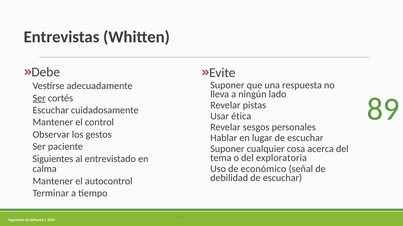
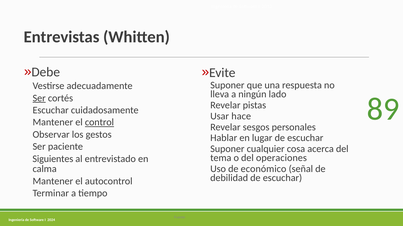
ética: ética -> hace
control underline: none -> present
exploratoria: exploratoria -> operaciones
